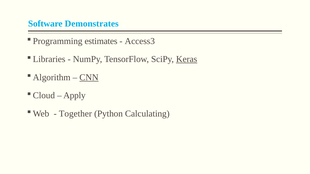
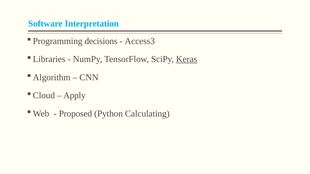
Demonstrates: Demonstrates -> Interpretation
estimates: estimates -> decisions
CNN underline: present -> none
Together: Together -> Proposed
